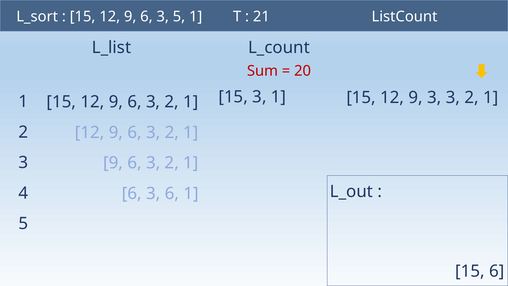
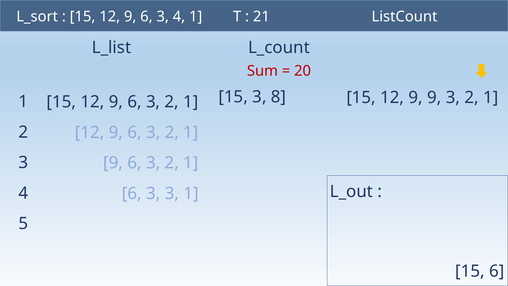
6 3 5: 5 -> 4
3 1: 1 -> 8
9 3: 3 -> 9
3 6: 6 -> 3
